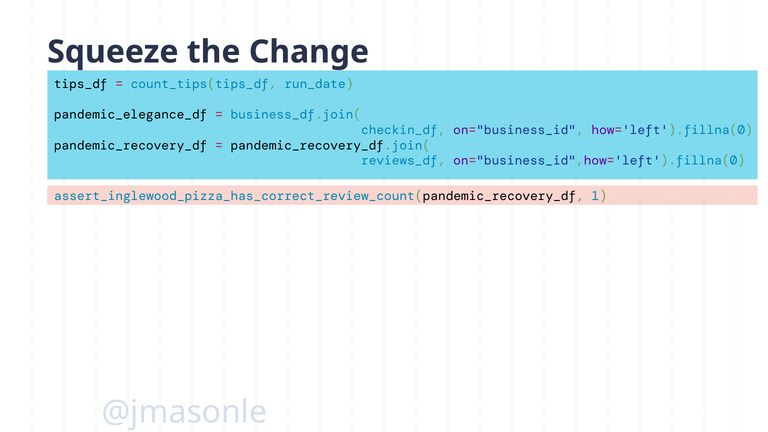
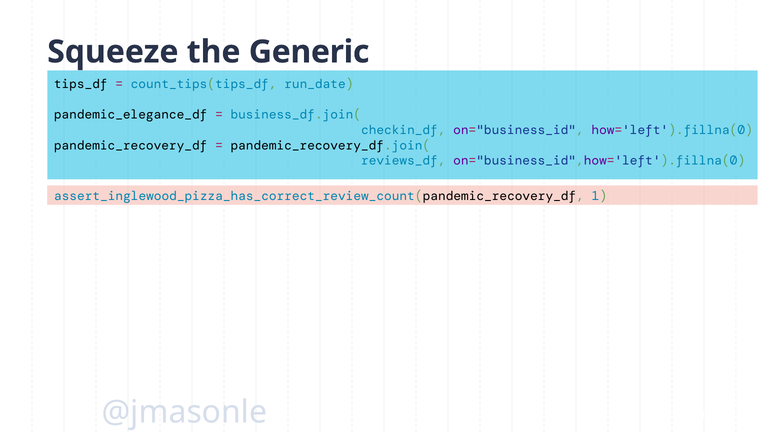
Change: Change -> Generic
